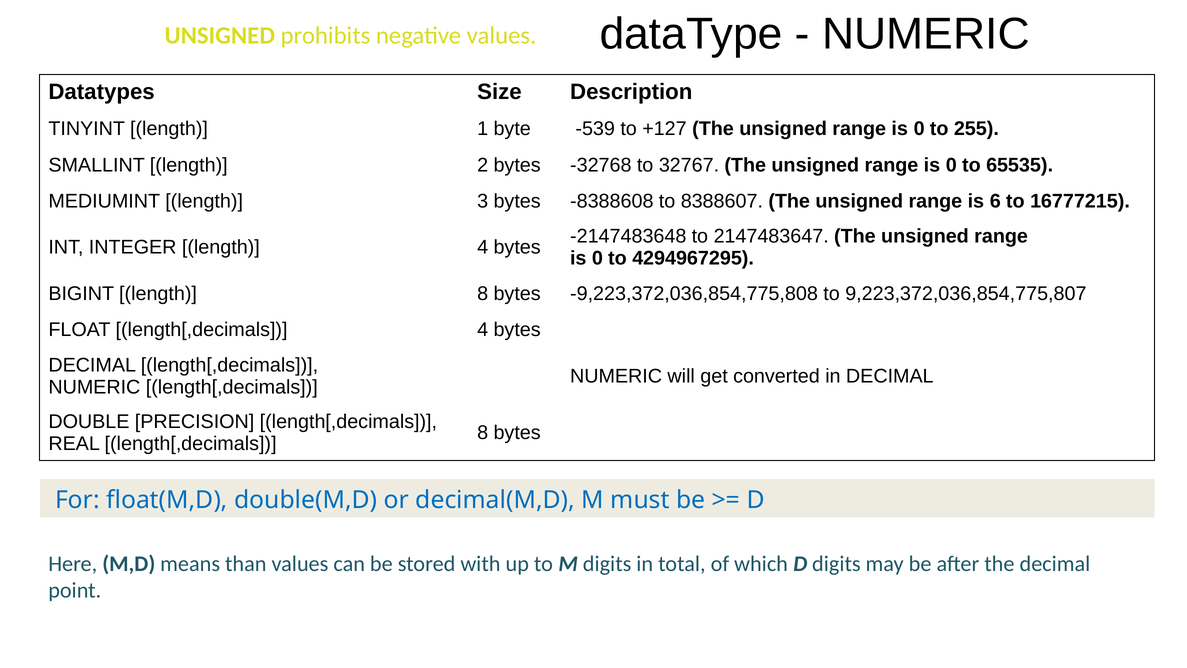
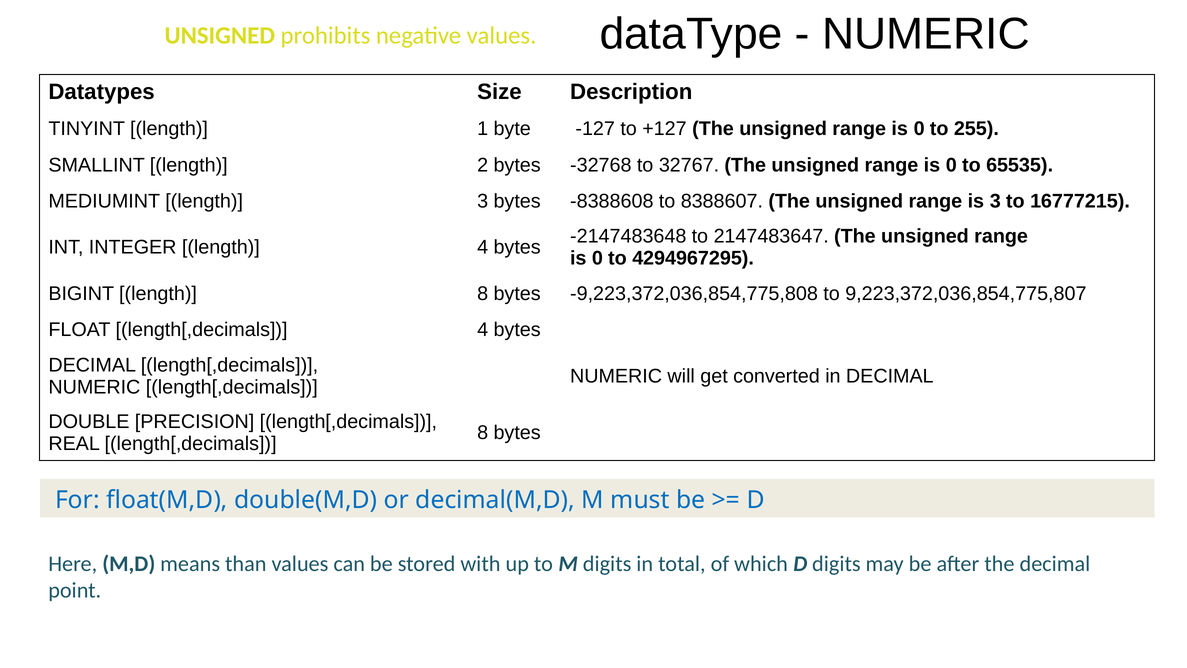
-539: -539 -> -127
is 6: 6 -> 3
